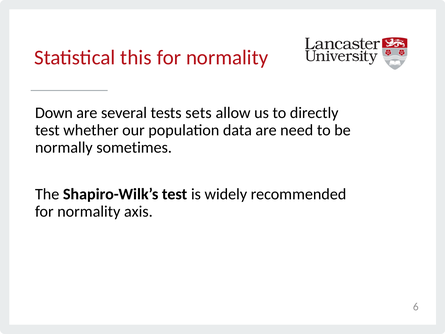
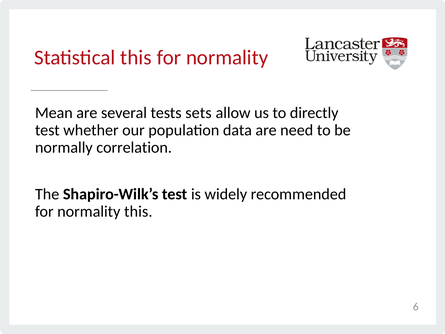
Down: Down -> Mean
sometimes: sometimes -> correlation
normality axis: axis -> this
